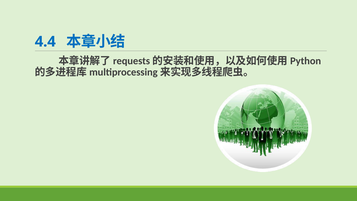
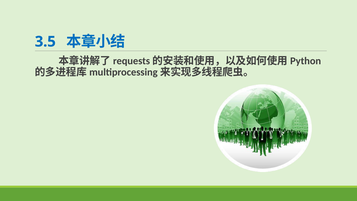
4.4: 4.4 -> 3.5
